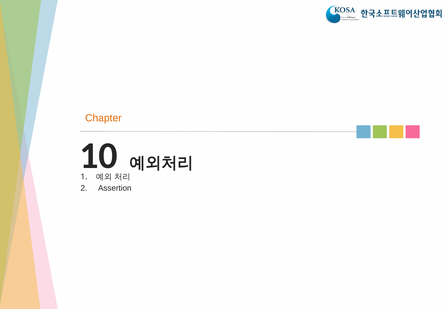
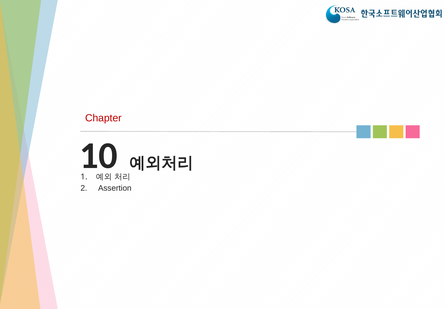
Chapter colour: orange -> red
